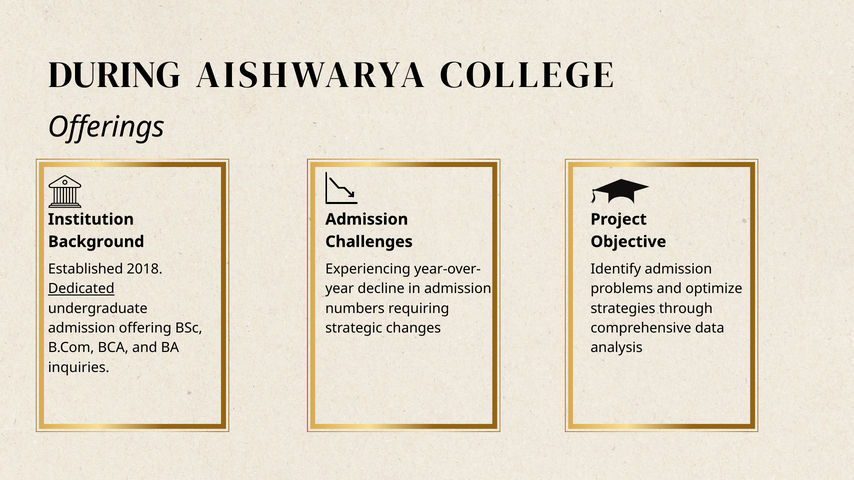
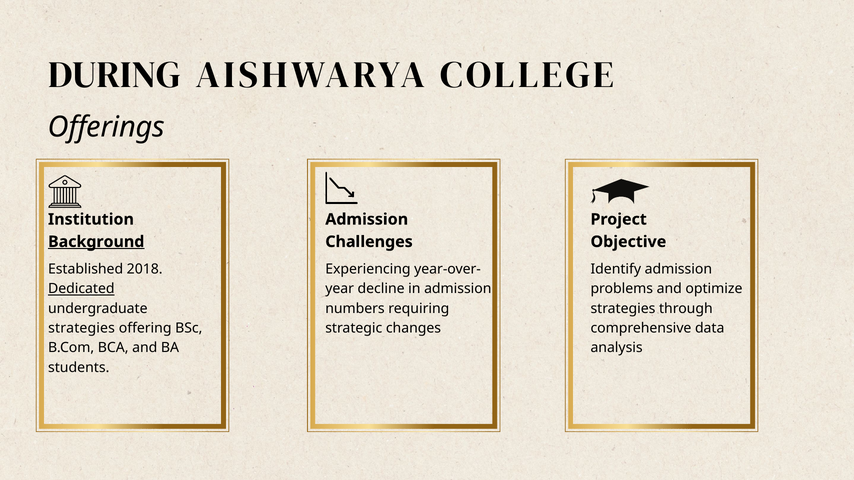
Background underline: none -> present
admission at (82, 328): admission -> strategies
inquiries: inquiries -> students
